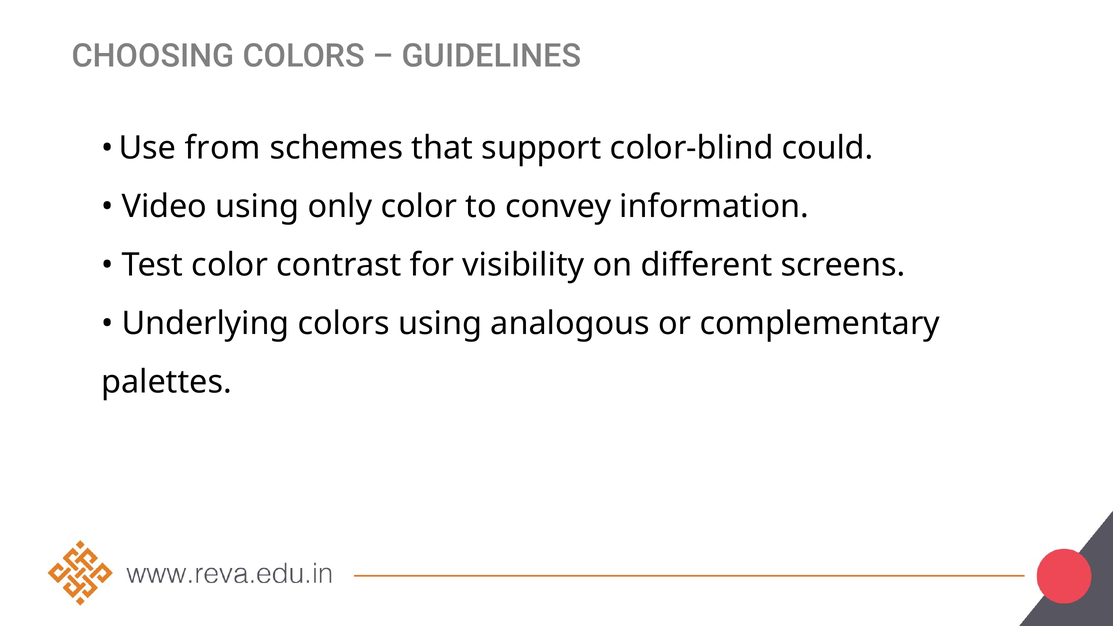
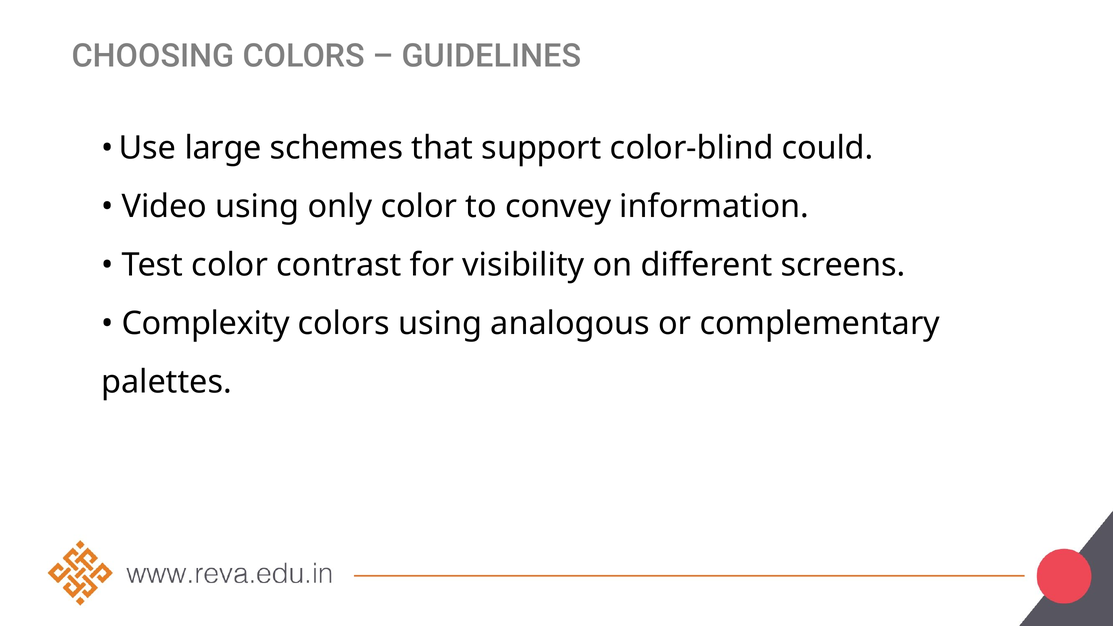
from: from -> large
Underlying: Underlying -> Complexity
